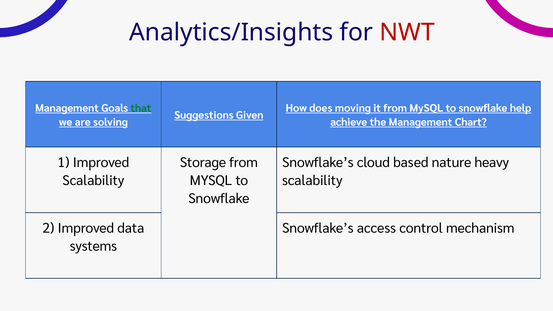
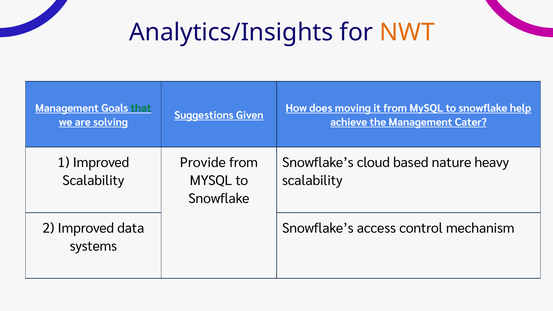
NWT colour: red -> orange
Chart: Chart -> Cater
Storage: Storage -> Provide
